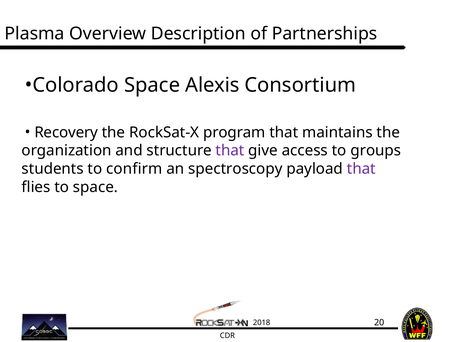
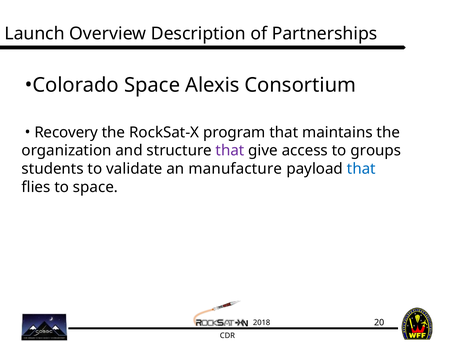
Plasma: Plasma -> Launch
confirm: confirm -> validate
spectroscopy: spectroscopy -> manufacture
that at (361, 168) colour: purple -> blue
